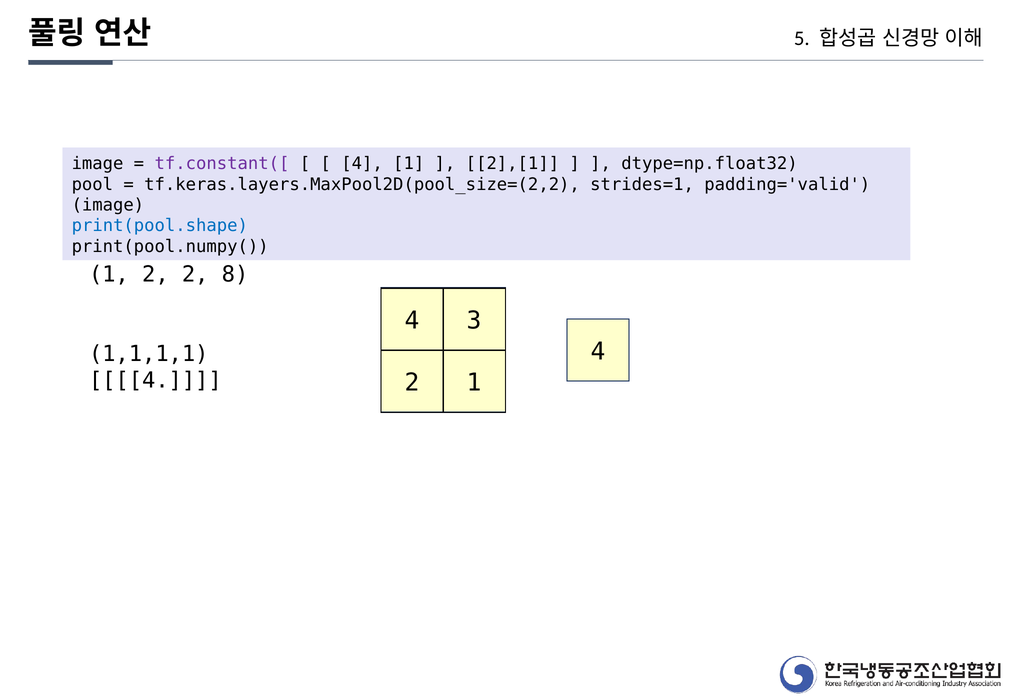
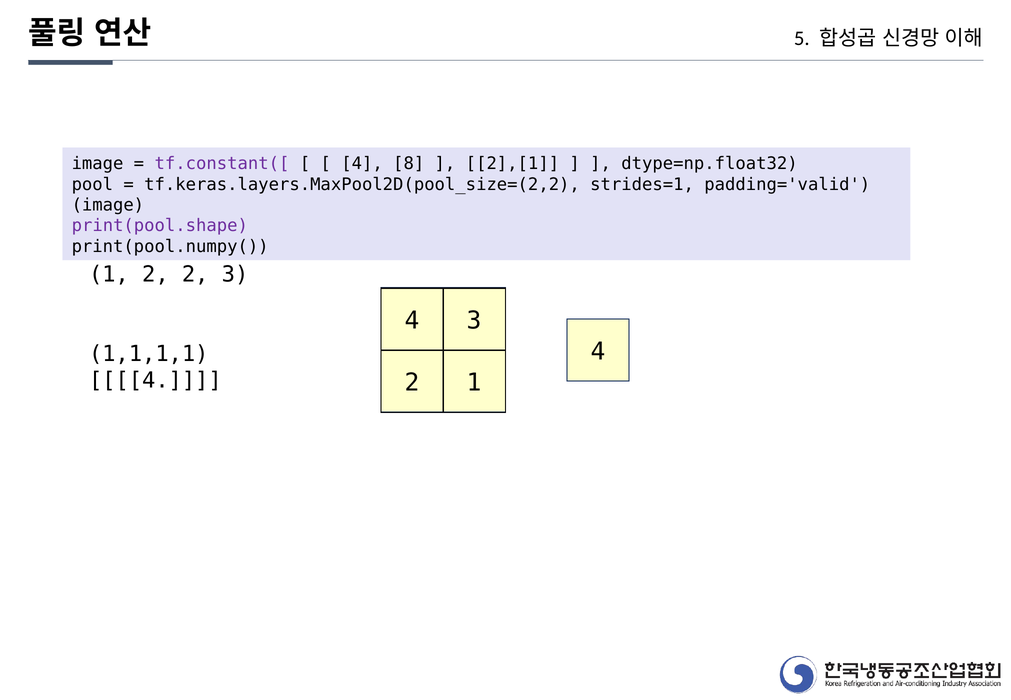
4 1: 1 -> 8
print(pool.shape colour: blue -> purple
2 8: 8 -> 3
